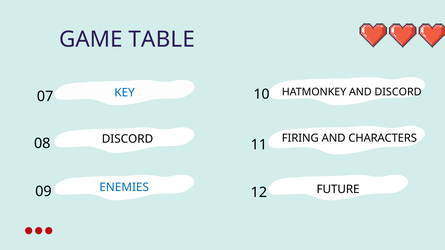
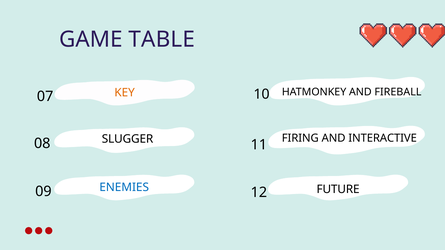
AND DISCORD: DISCORD -> FIREBALL
KEY colour: blue -> orange
CHARACTERS: CHARACTERS -> INTERACTIVE
08 DISCORD: DISCORD -> SLUGGER
